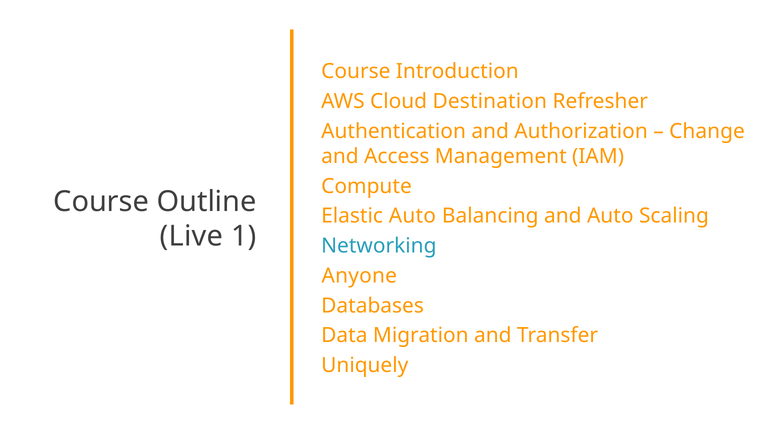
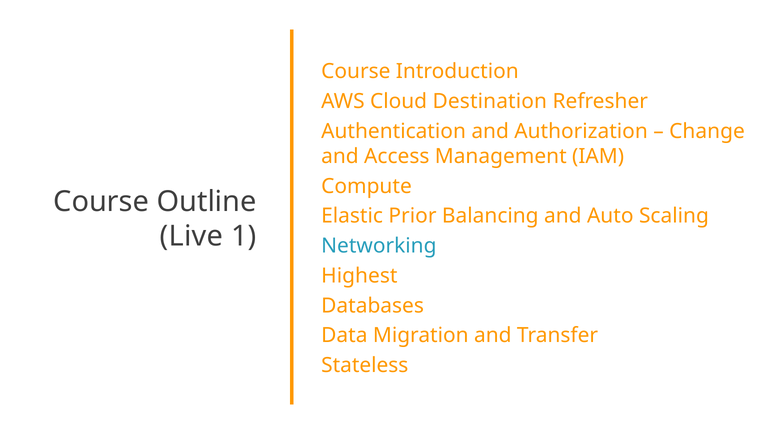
Elastic Auto: Auto -> Prior
Anyone: Anyone -> Highest
Uniquely: Uniquely -> Stateless
